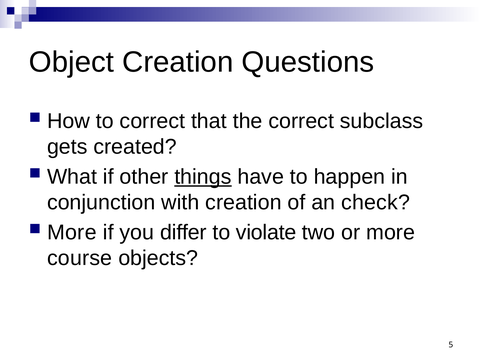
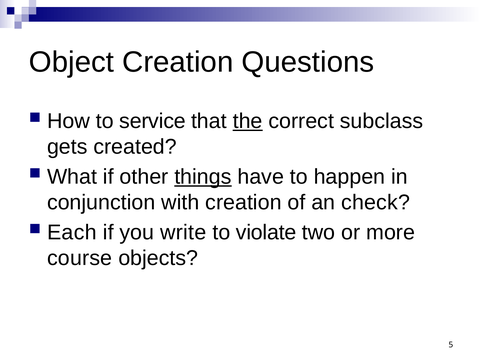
to correct: correct -> service
the underline: none -> present
More at (72, 233): More -> Each
differ: differ -> write
